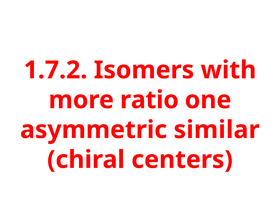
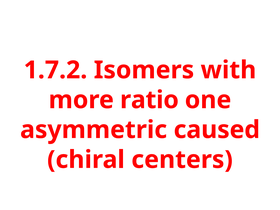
similar: similar -> caused
